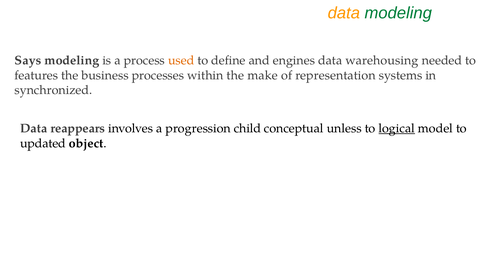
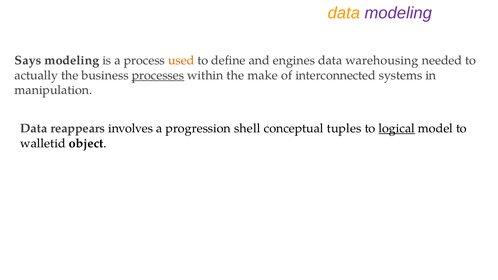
modeling at (398, 13) colour: green -> purple
features: features -> actually
processes underline: none -> present
representation: representation -> interconnected
synchronized: synchronized -> manipulation
child: child -> shell
unless: unless -> tuples
updated: updated -> walletid
